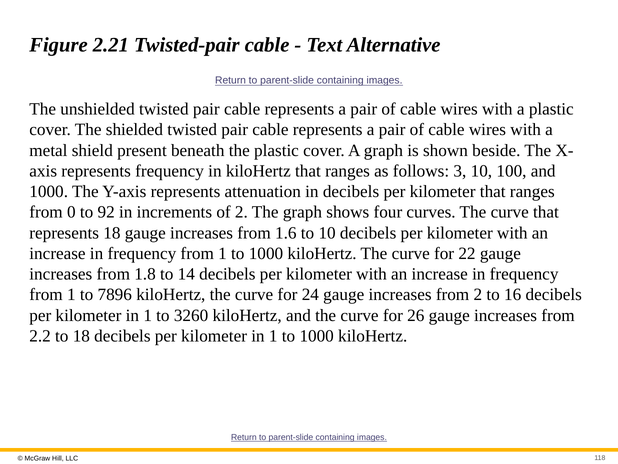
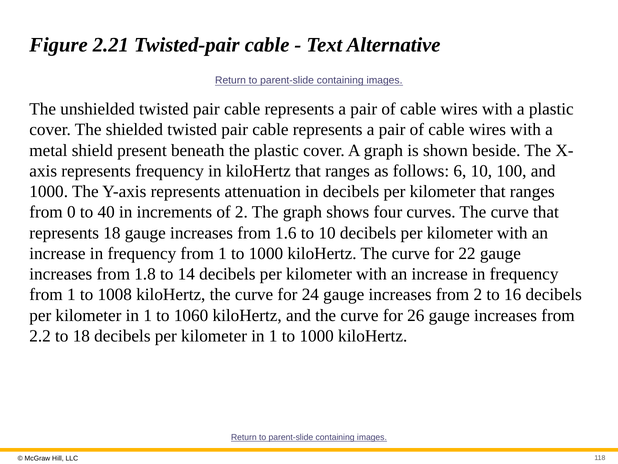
3: 3 -> 6
92: 92 -> 40
7896: 7896 -> 1008
3260: 3260 -> 1060
